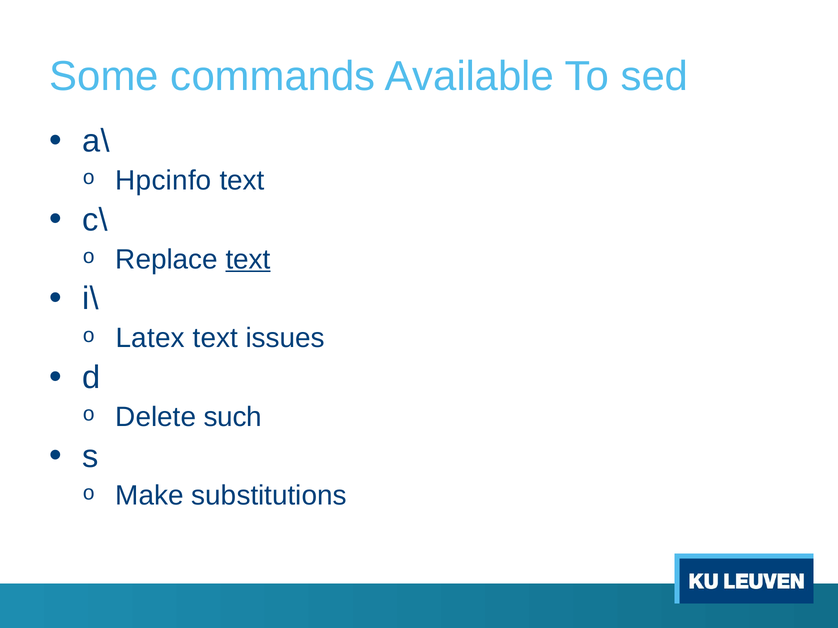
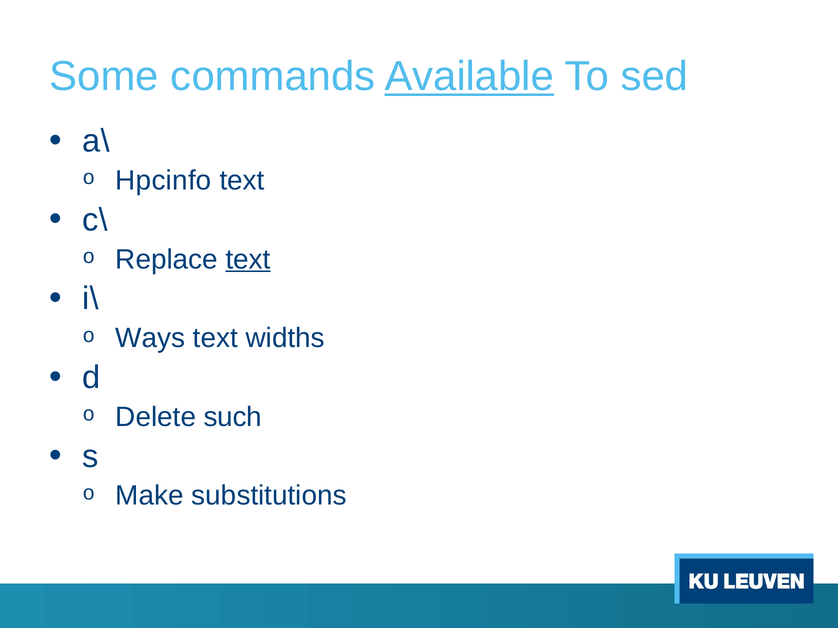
Available underline: none -> present
Latex: Latex -> Ways
issues: issues -> widths
